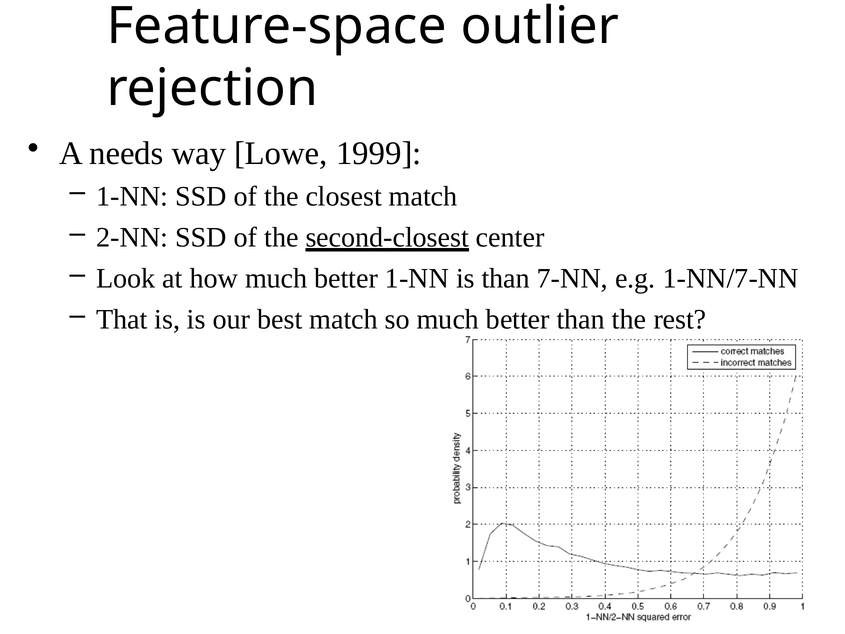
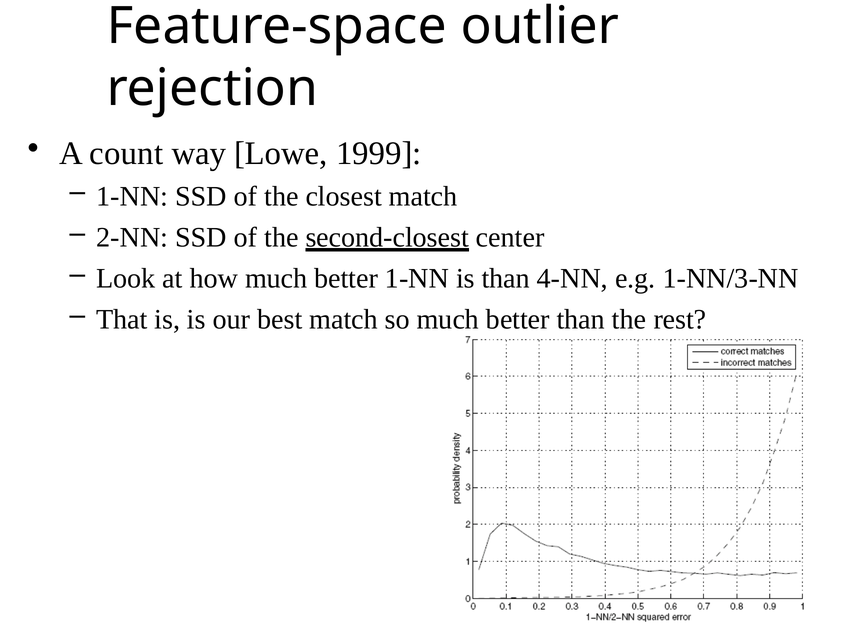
needs: needs -> count
7-NN: 7-NN -> 4-NN
1-NN/7-NN: 1-NN/7-NN -> 1-NN/3-NN
